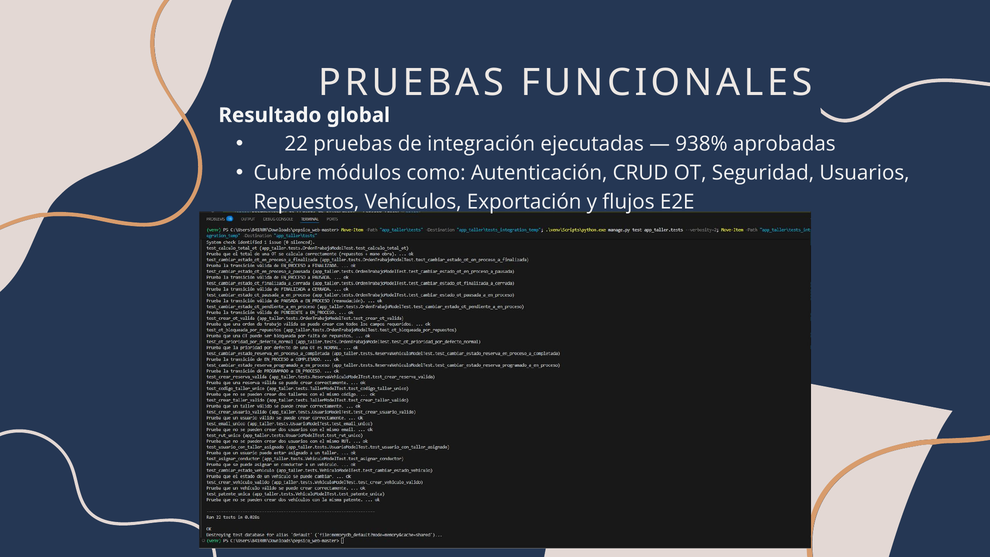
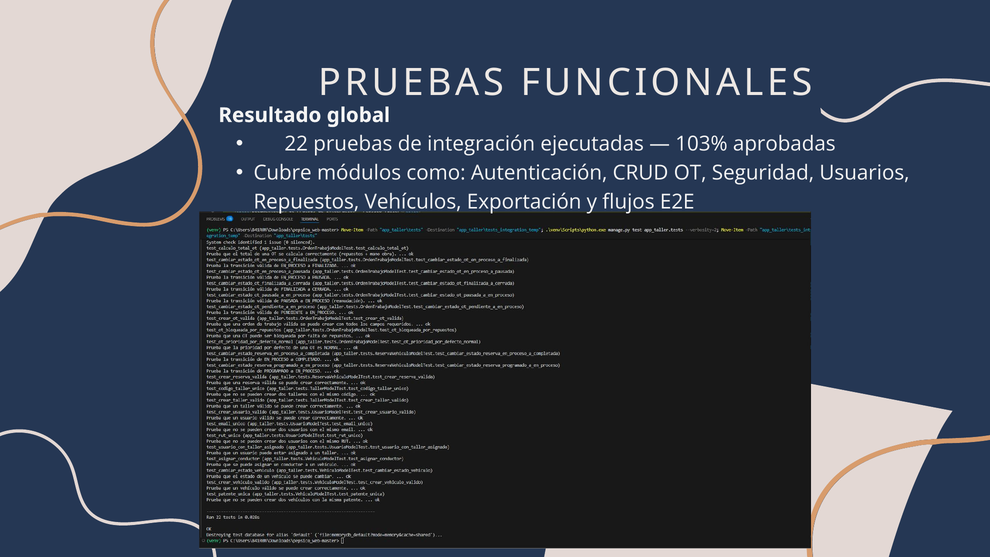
938%: 938% -> 103%
